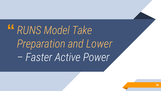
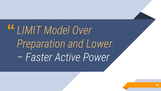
RUNS: RUNS -> LIMIT
Take: Take -> Over
